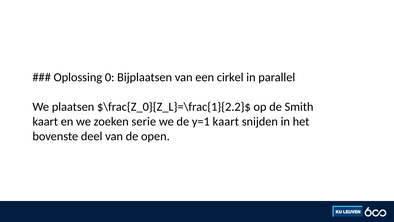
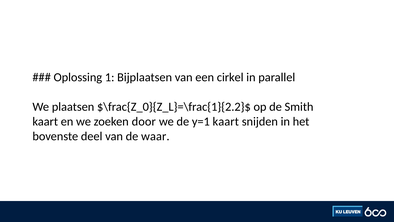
0: 0 -> 1
serie: serie -> door
open: open -> waar
